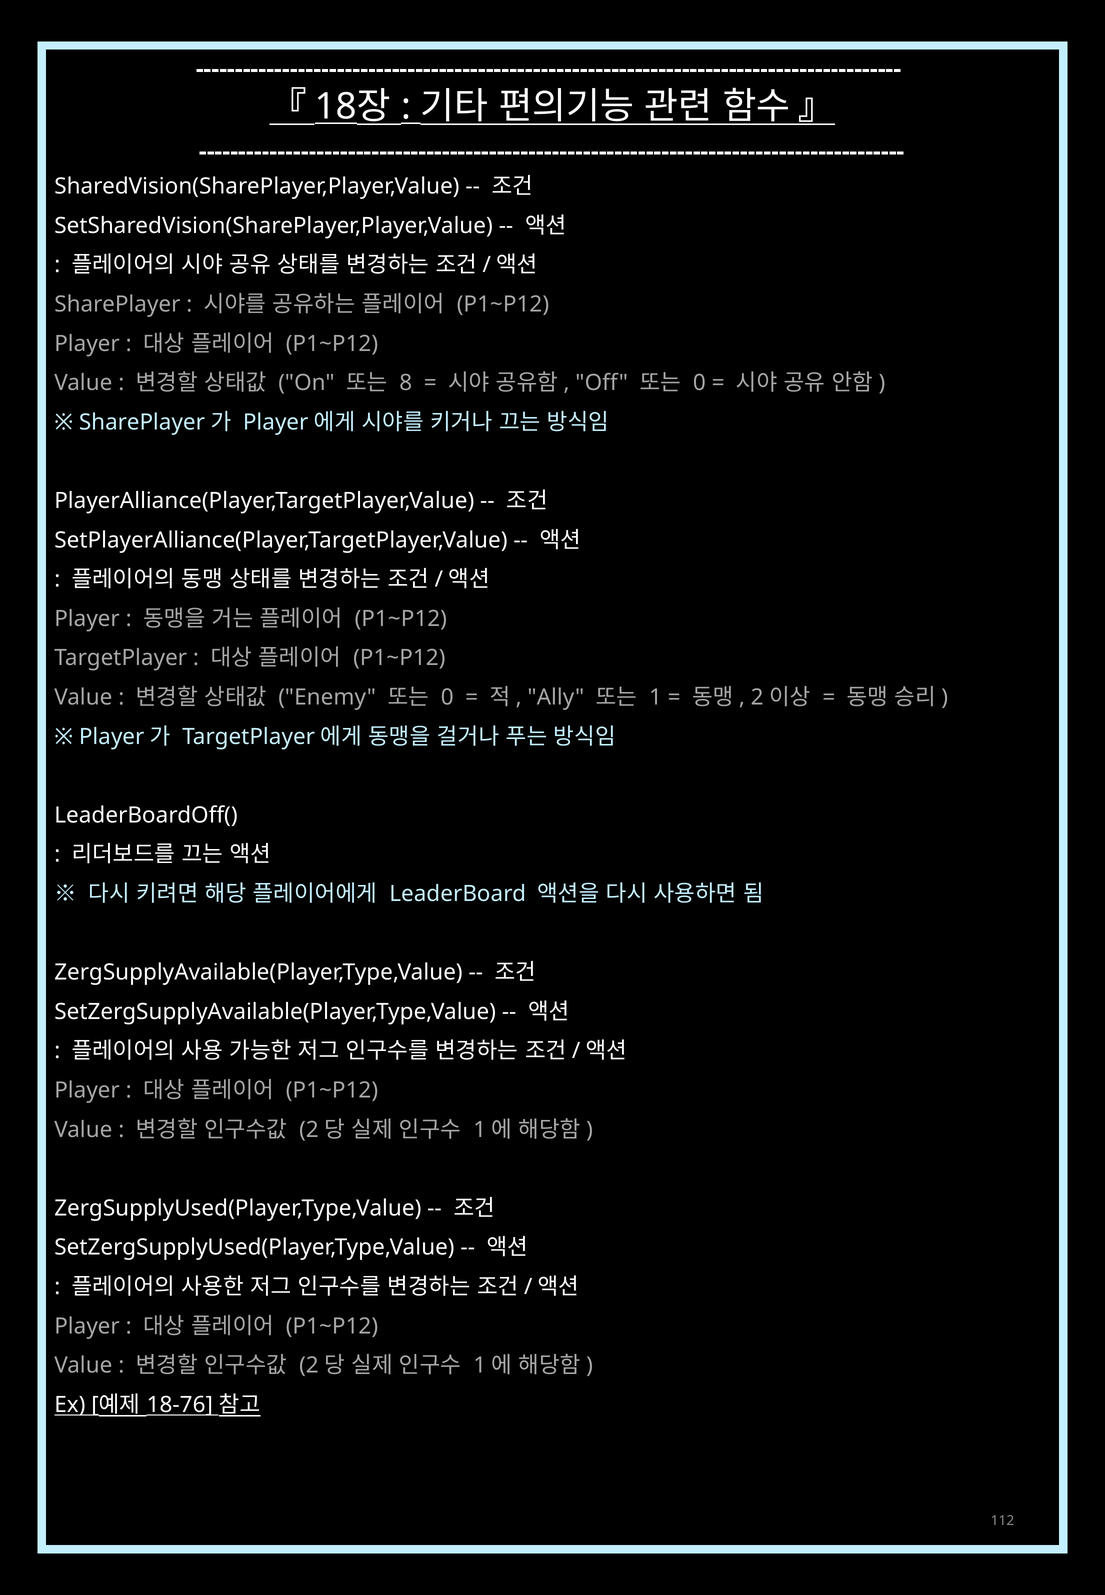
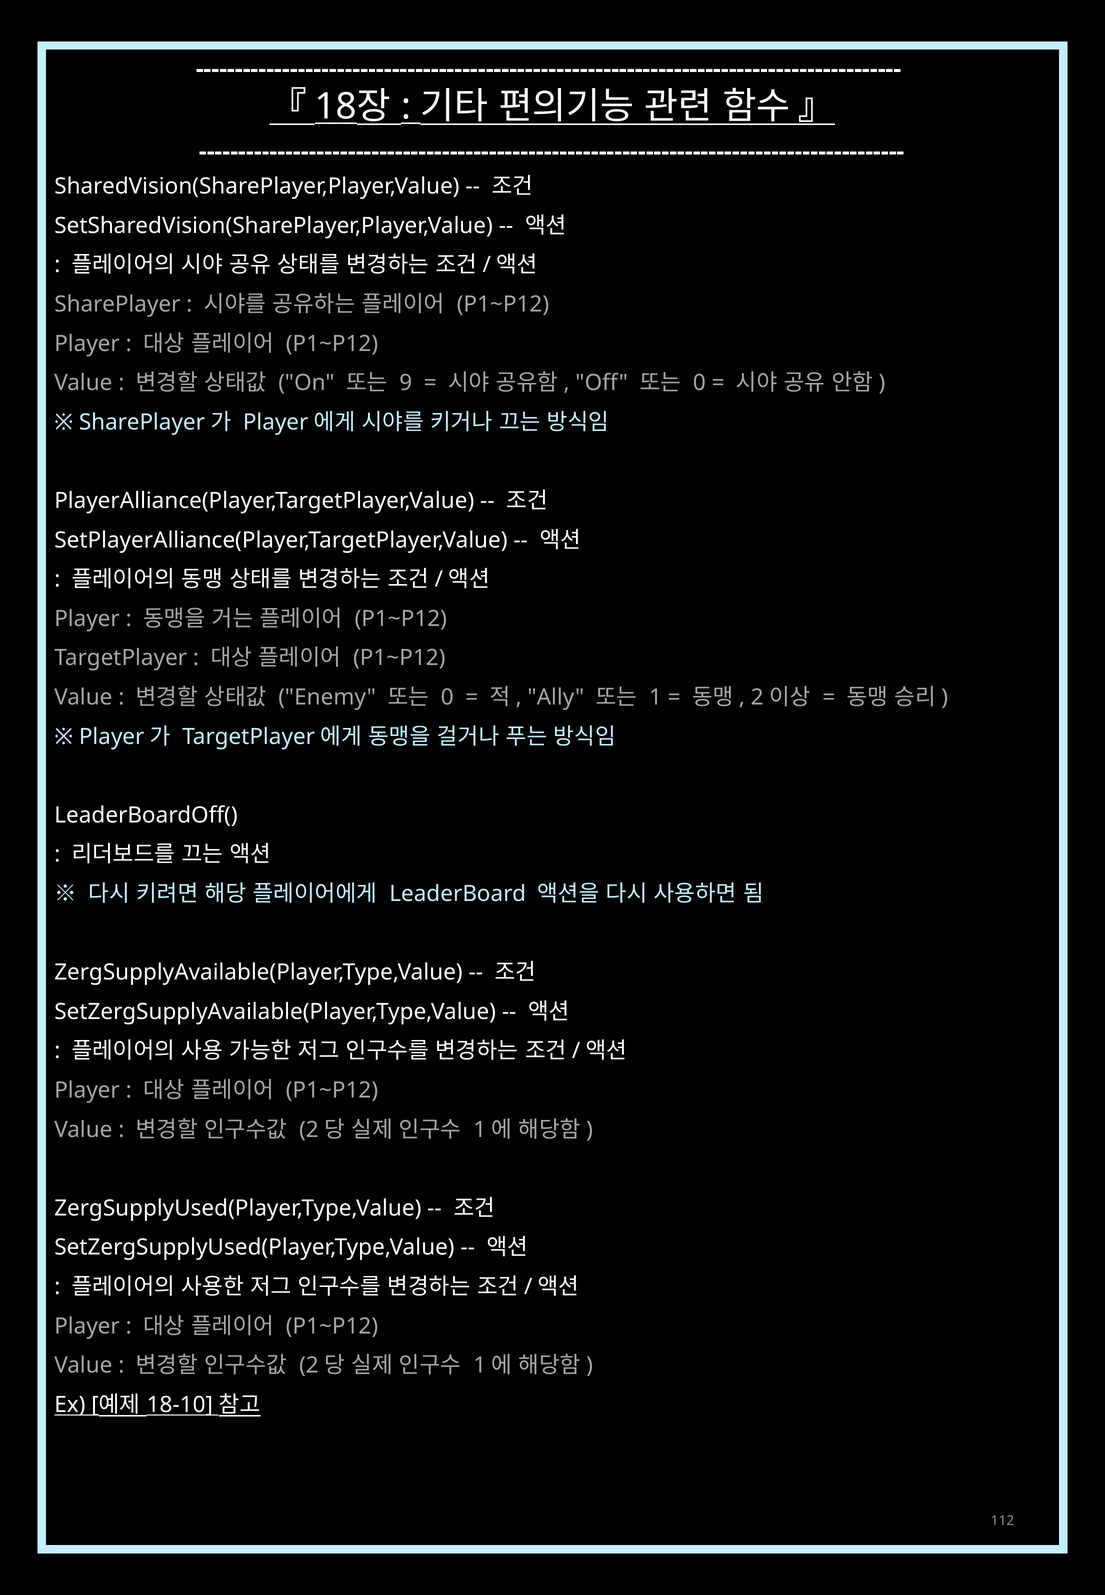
8: 8 -> 9
18-76: 18-76 -> 18-10
